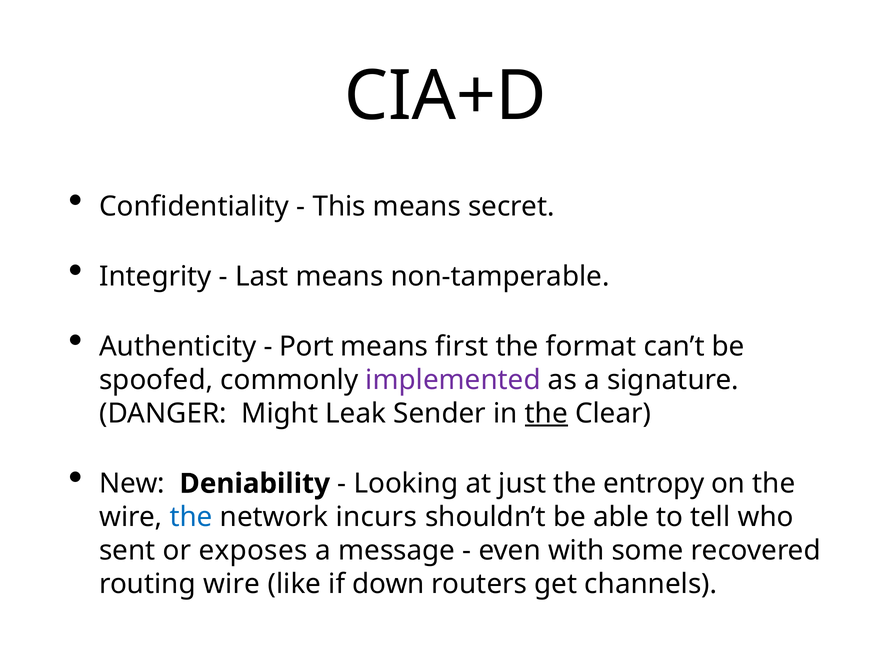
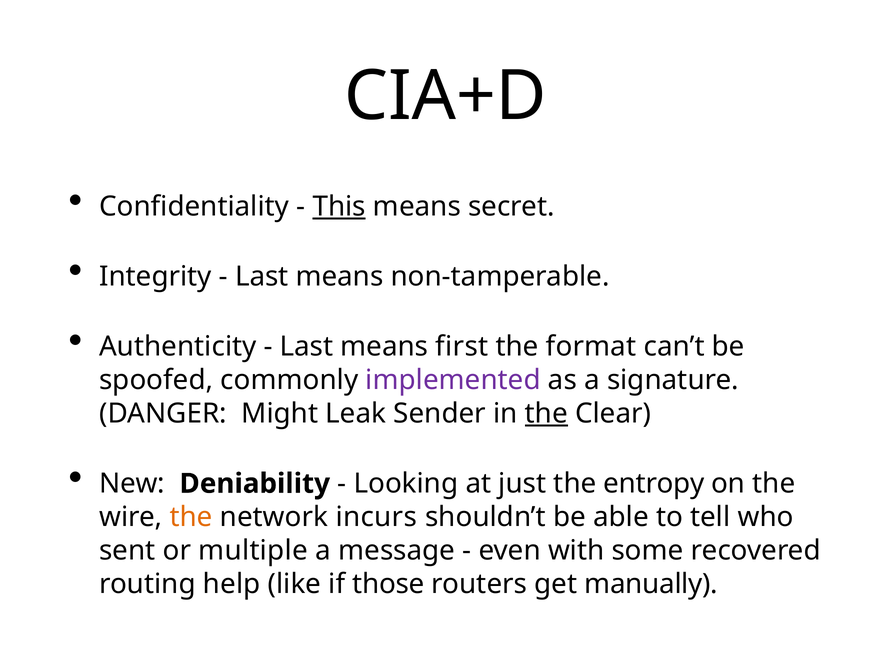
This underline: none -> present
Port at (307, 346): Port -> Last
the at (191, 516) colour: blue -> orange
exposes: exposes -> multiple
routing wire: wire -> help
down: down -> those
channels: channels -> manually
